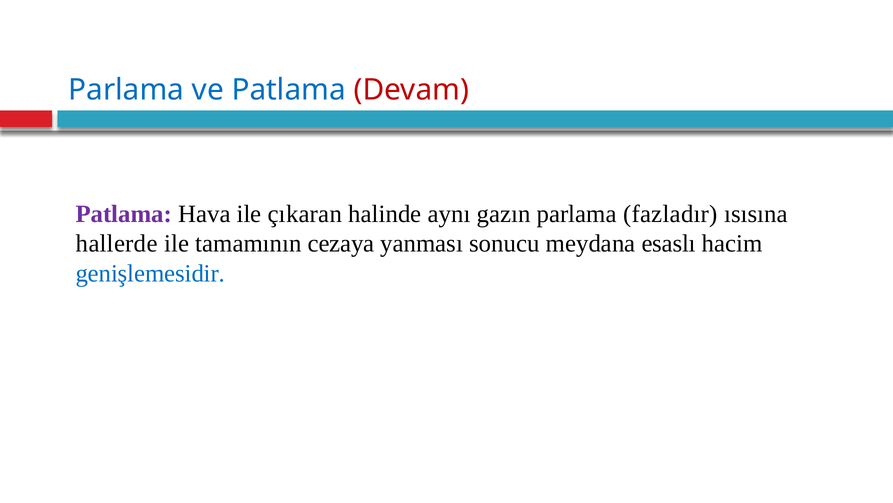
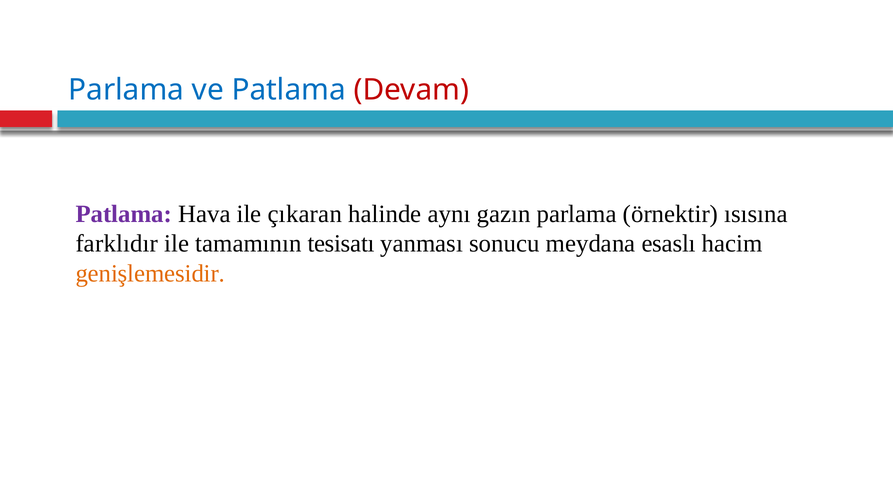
fazladır: fazladır -> örnektir
hallerde: hallerde -> farklıdır
cezaya: cezaya -> tesisatı
genişlemesidir colour: blue -> orange
